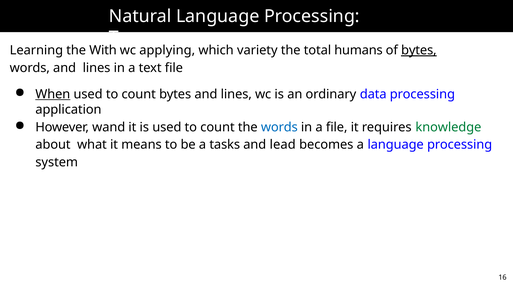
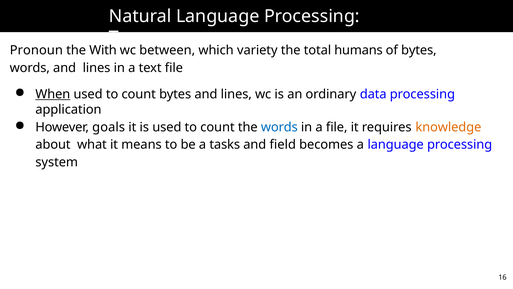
Learning: Learning -> Pronoun
applying: applying -> between
bytes at (419, 50) underline: present -> none
wand: wand -> goals
knowledge colour: green -> orange
lead: lead -> field
